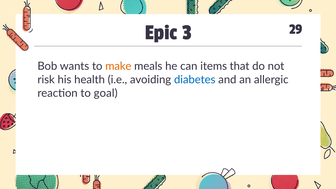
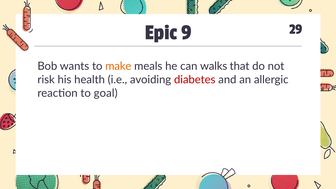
3: 3 -> 9
items: items -> walks
diabetes colour: blue -> red
